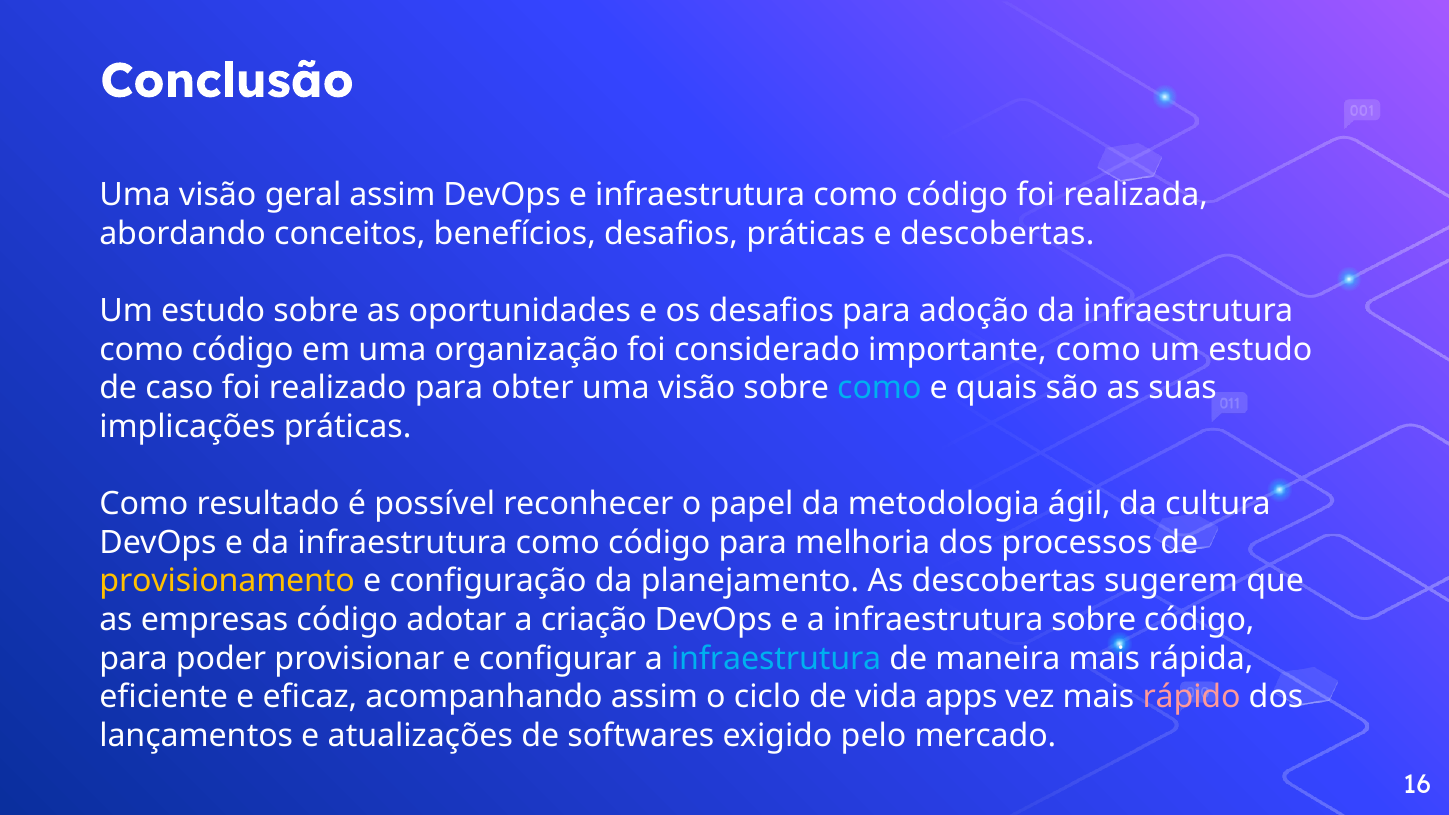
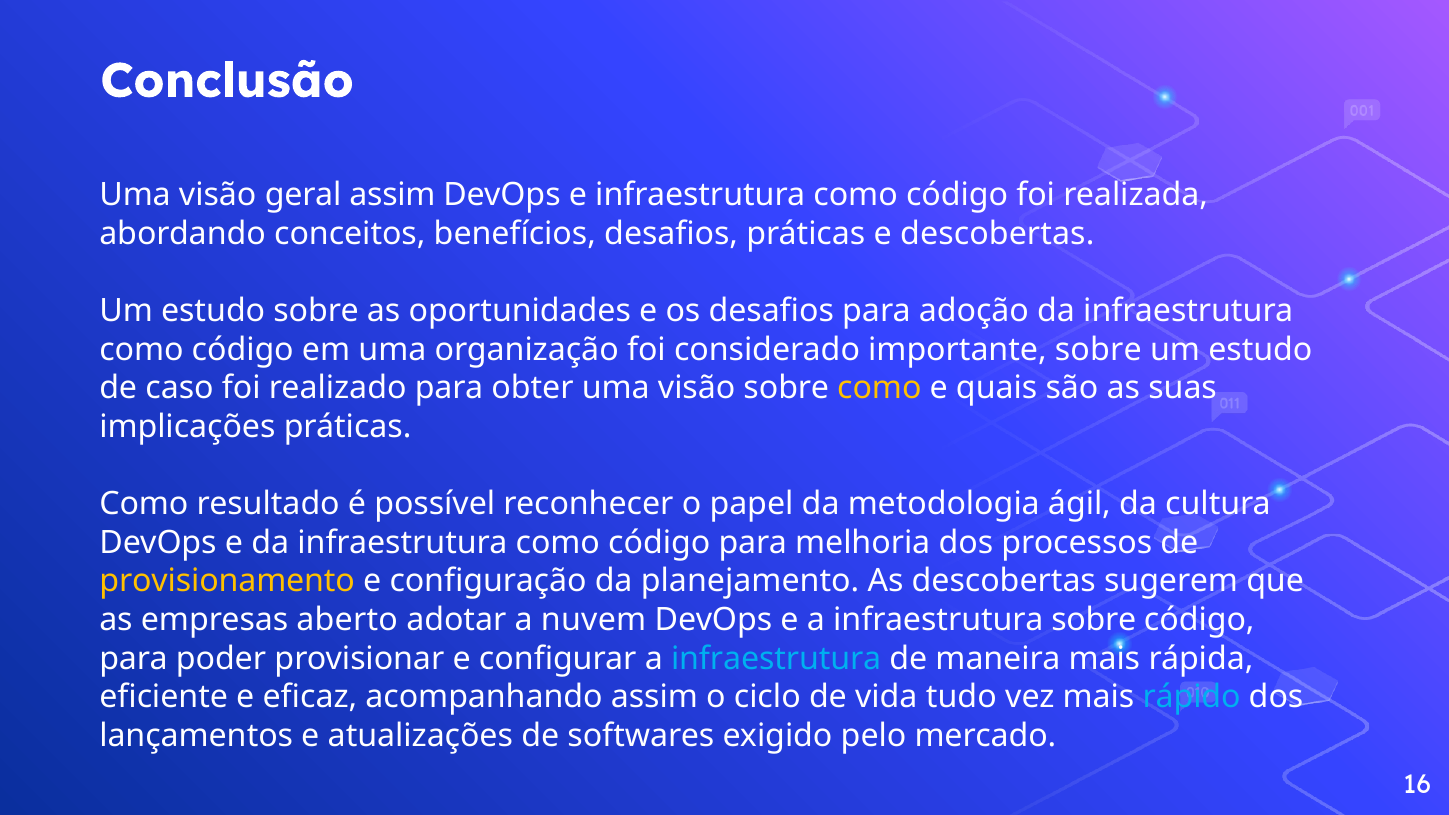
importante como: como -> sobre
como at (879, 388) colour: light blue -> yellow
empresas código: código -> aberto
criação: criação -> nuvem
apps: apps -> tudo
rápido colour: pink -> light blue
